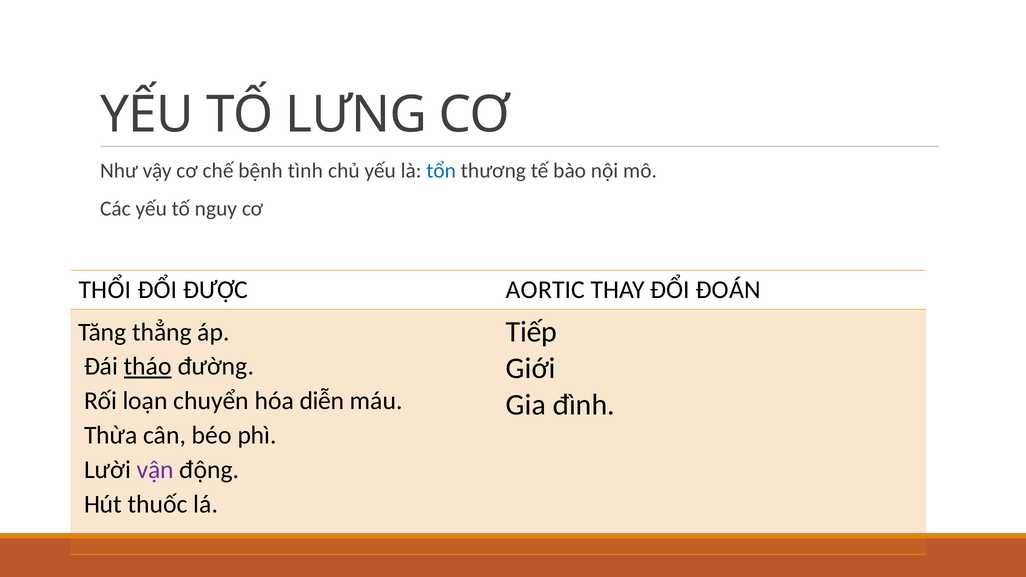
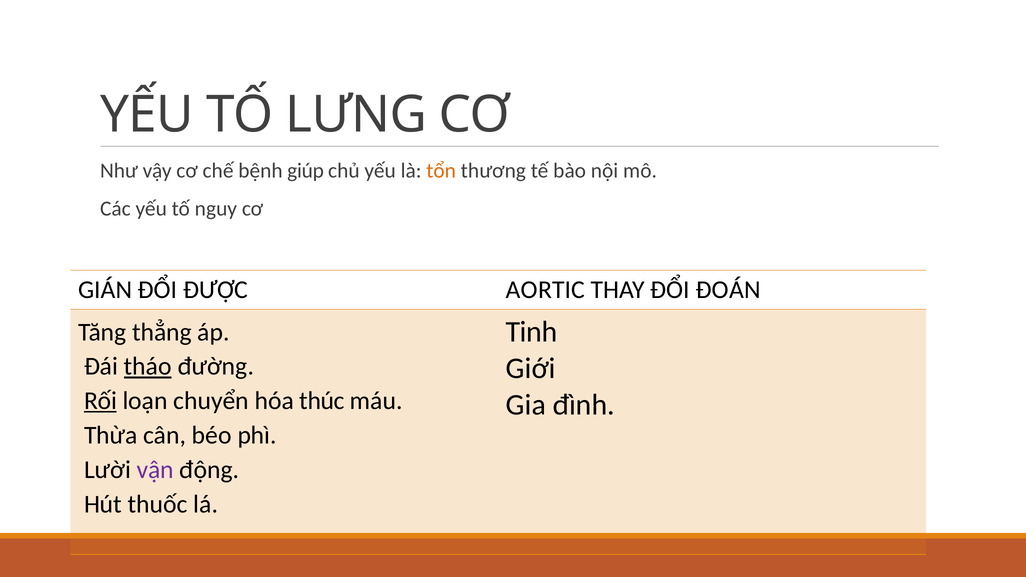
tình: tình -> giúp
tổn colour: blue -> orange
THỔI: THỔI -> GIÁN
Tiếp: Tiếp -> Tinh
Rối underline: none -> present
diễn: diễn -> thúc
